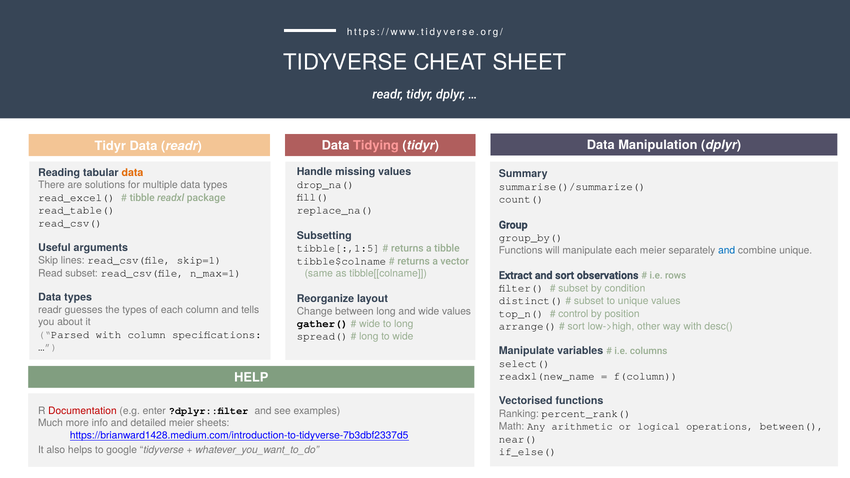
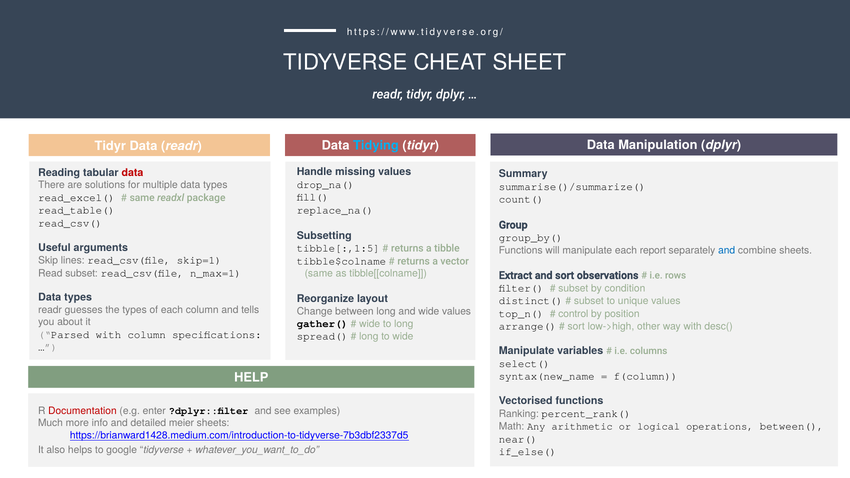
Tidying colour: pink -> light blue
data at (132, 173) colour: orange -> red
tibble at (142, 198): tibble -> same
each meier: meier -> report
combine unique: unique -> sheets
readxl(new_name: readxl(new_name -> syntax(new_name
